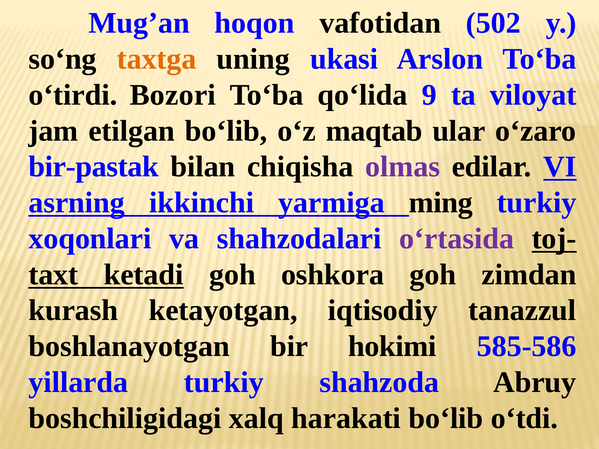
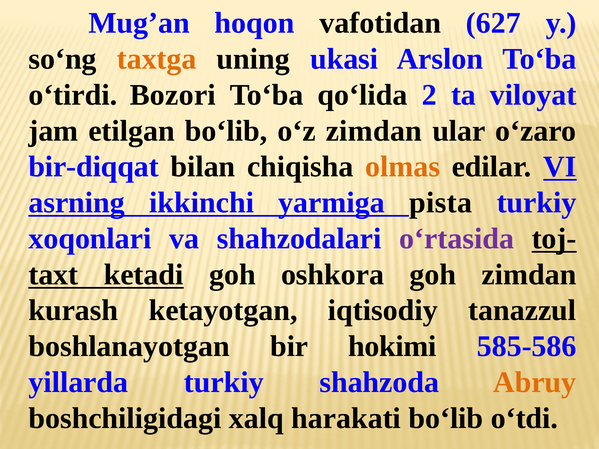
502: 502 -> 627
9: 9 -> 2
o‘z maqtab: maqtab -> zimdan
bir-pastak: bir-pastak -> bir-diqqat
olmas colour: purple -> orange
ming: ming -> pista
Abruy colour: black -> orange
